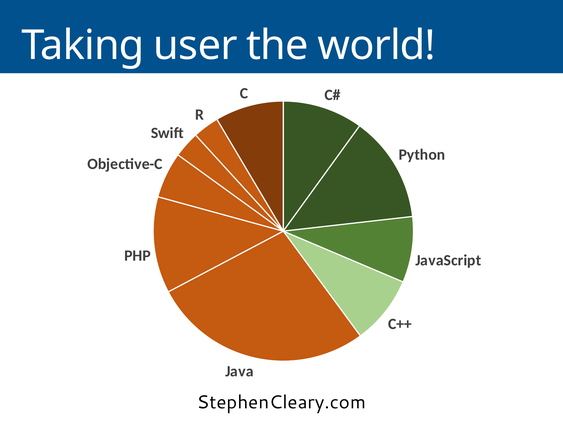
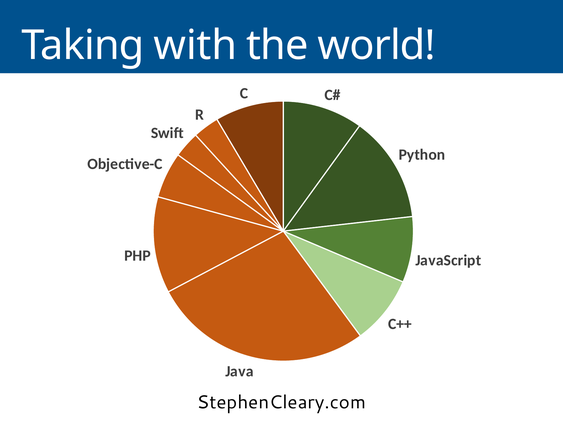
user: user -> with
